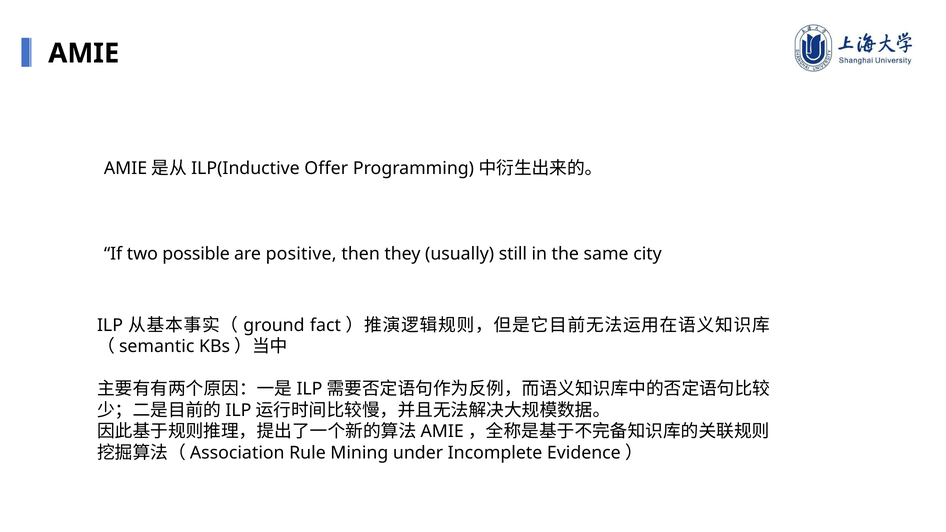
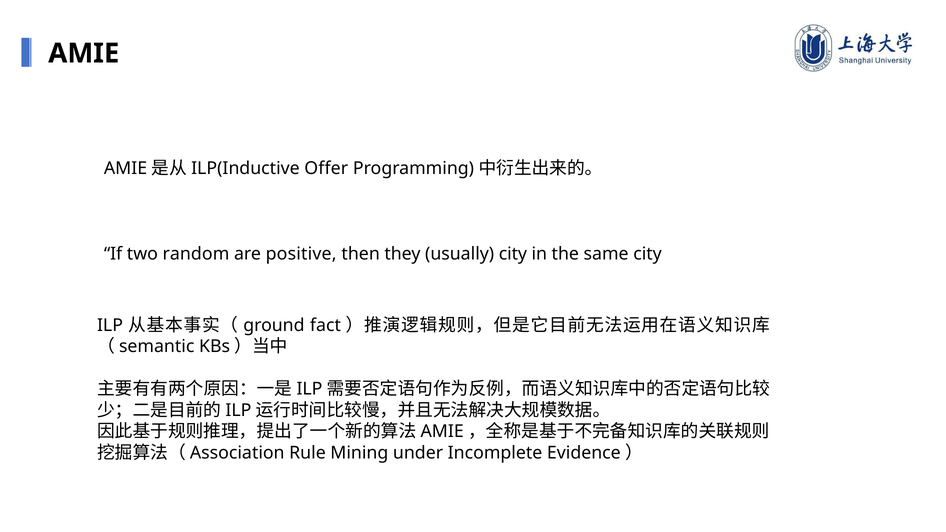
possible: possible -> random
usually still: still -> city
